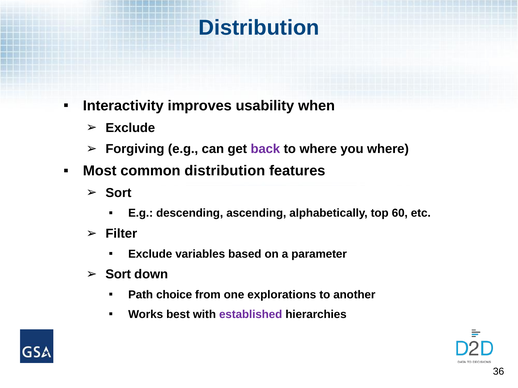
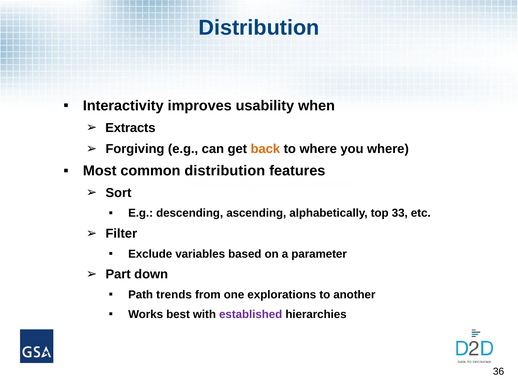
Exclude at (130, 128): Exclude -> Extracts
back colour: purple -> orange
60: 60 -> 33
Sort at (118, 275): Sort -> Part
choice: choice -> trends
